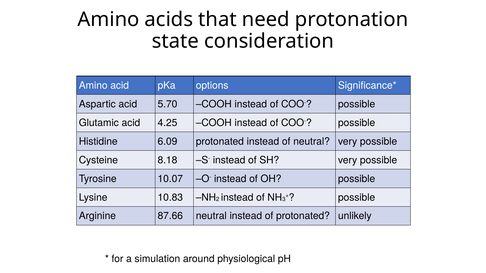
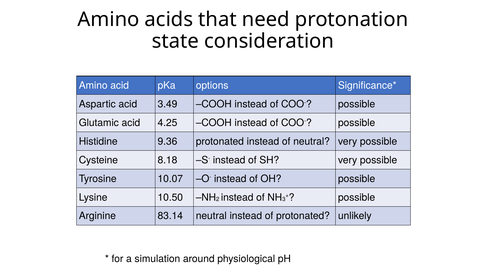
5.70: 5.70 -> 3.49
6.09: 6.09 -> 9.36
10.83: 10.83 -> 10.50
87.66: 87.66 -> 83.14
